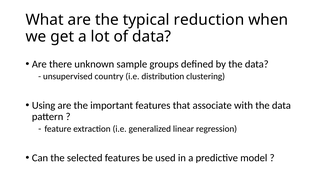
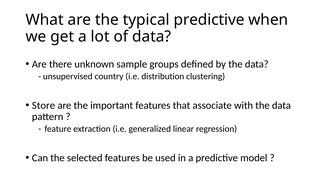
typical reduction: reduction -> predictive
Using: Using -> Store
